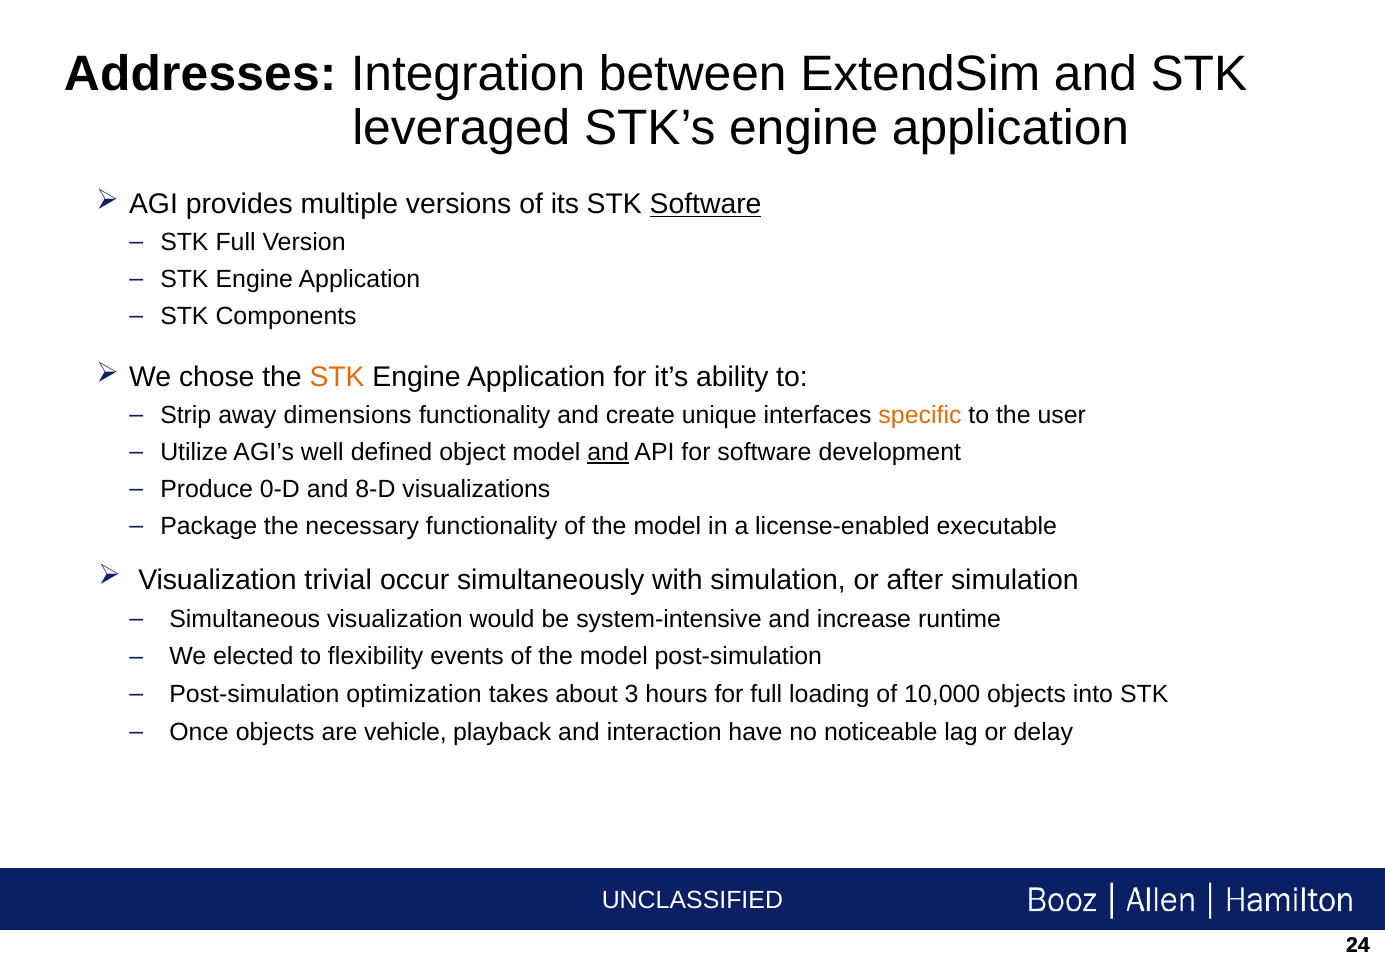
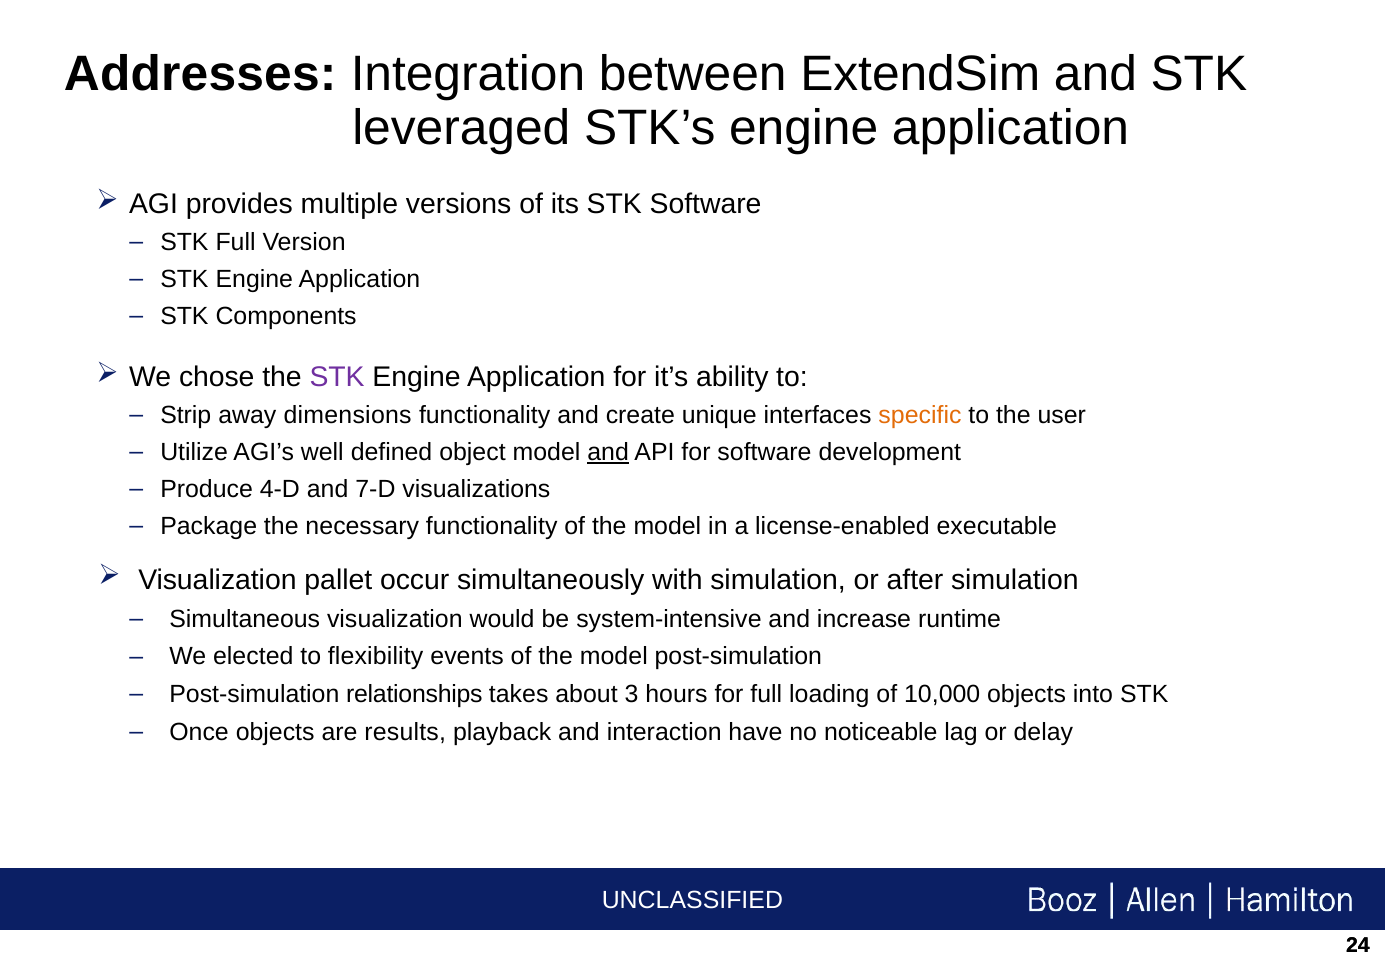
Software at (706, 204) underline: present -> none
STK at (337, 377) colour: orange -> purple
0-D: 0-D -> 4-D
8-D: 8-D -> 7-D
trivial: trivial -> pallet
optimization: optimization -> relationships
vehicle: vehicle -> results
